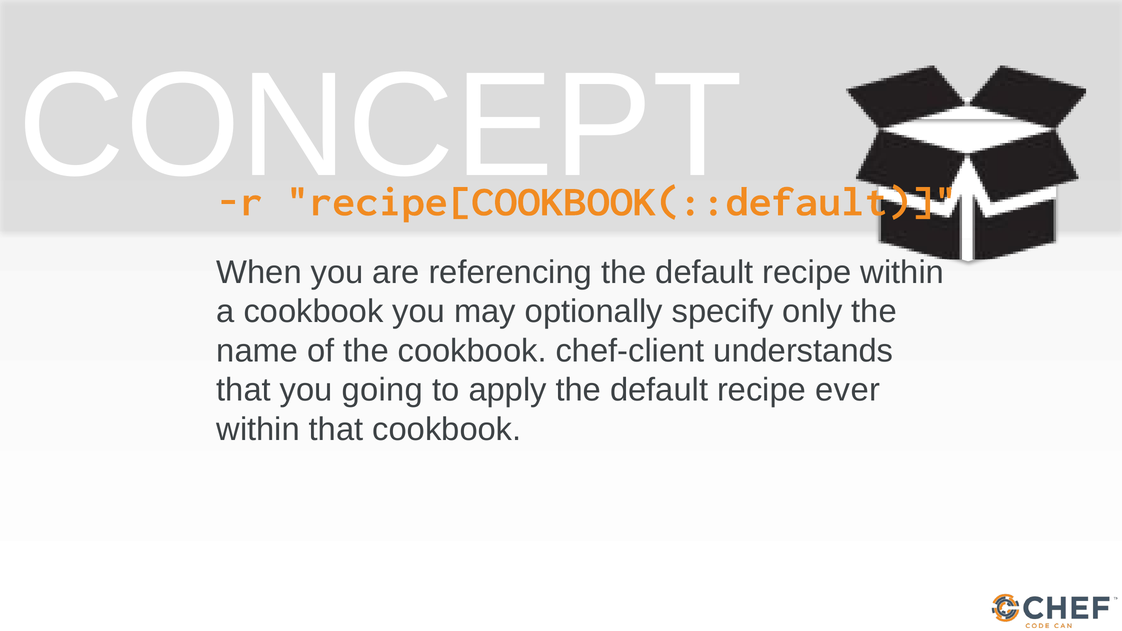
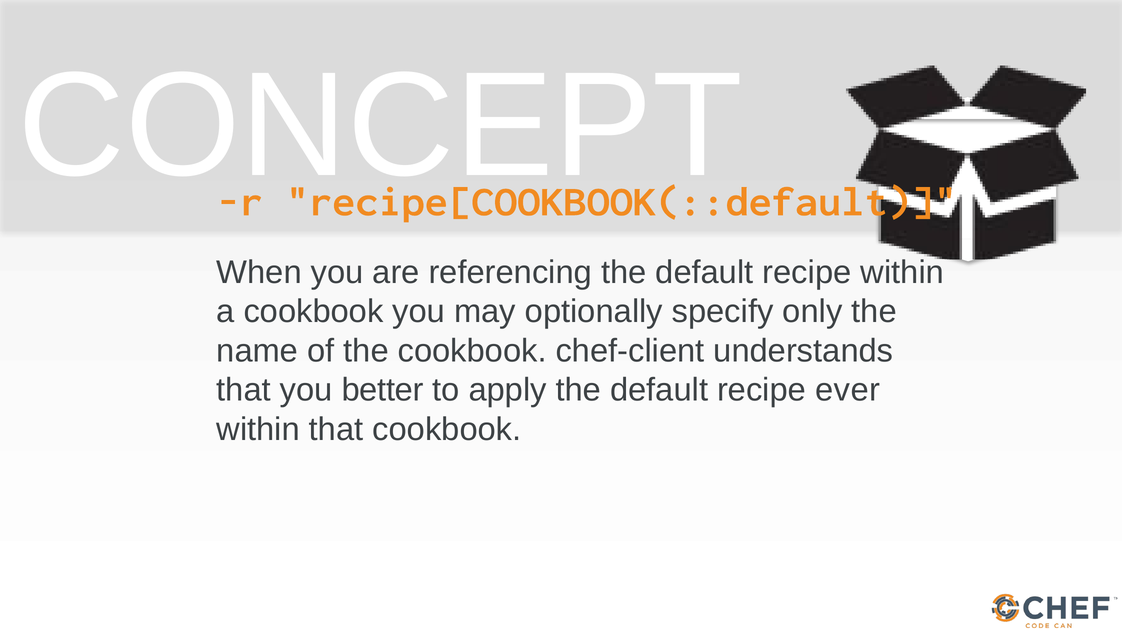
going: going -> better
